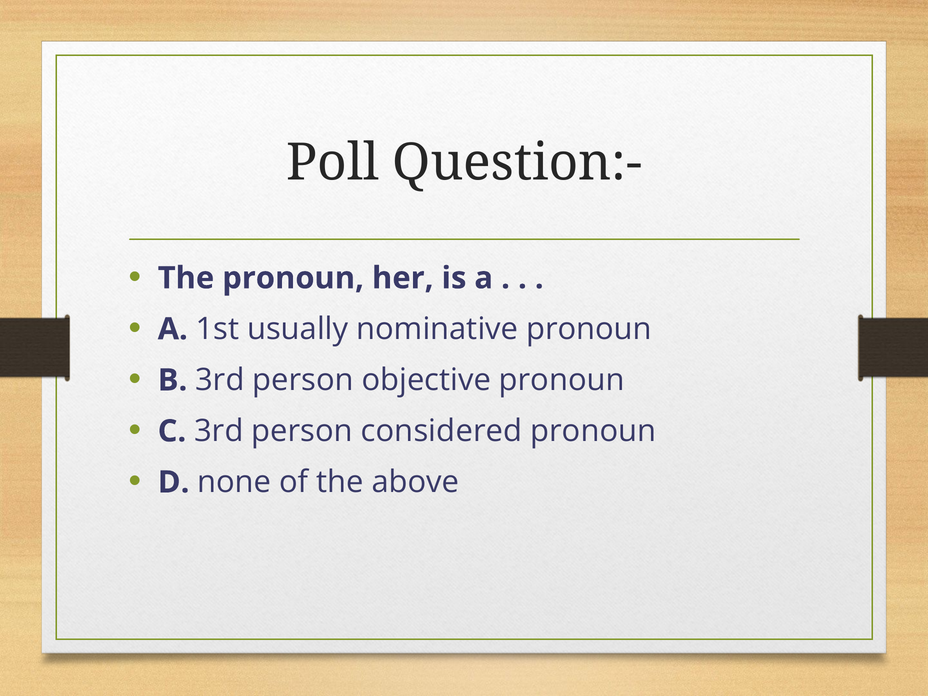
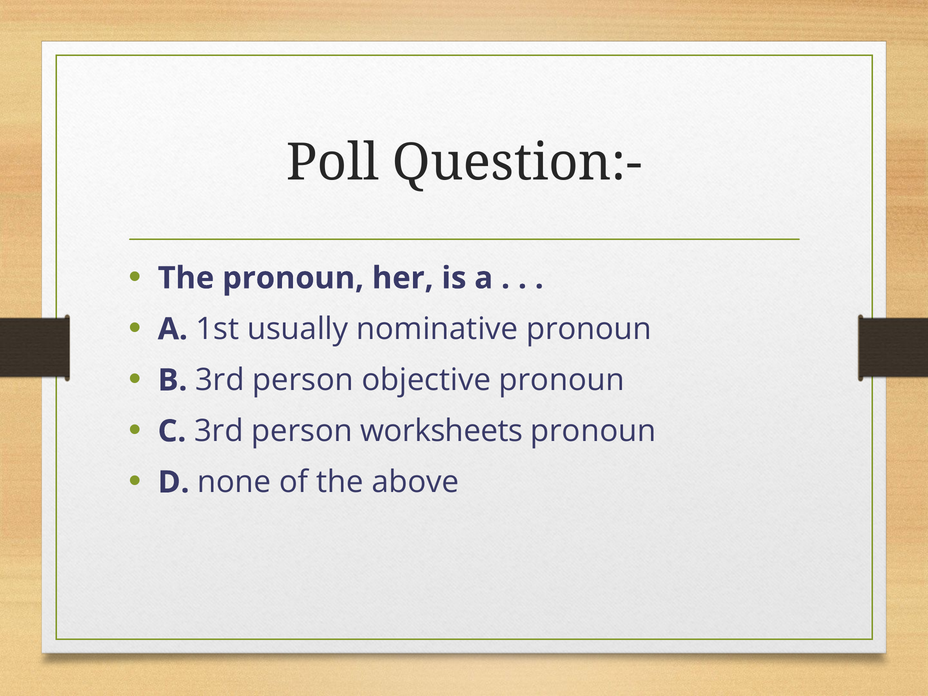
considered: considered -> worksheets
